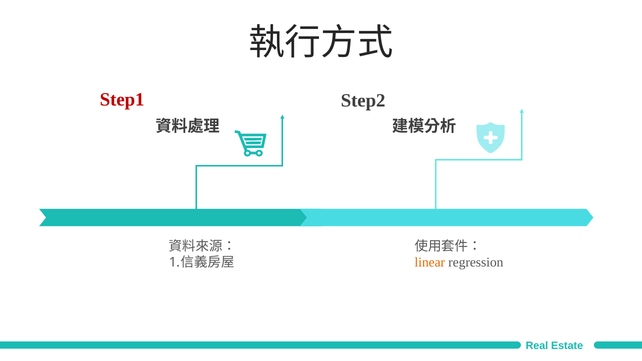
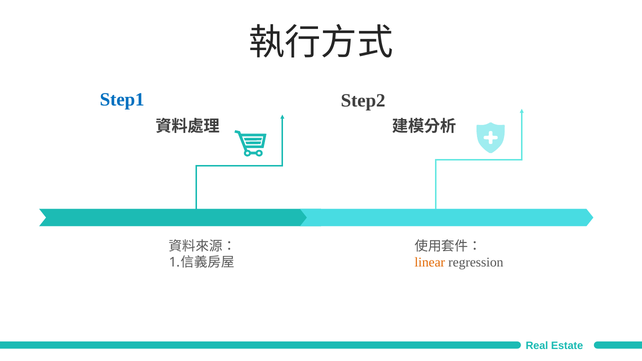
Step1 colour: red -> blue
